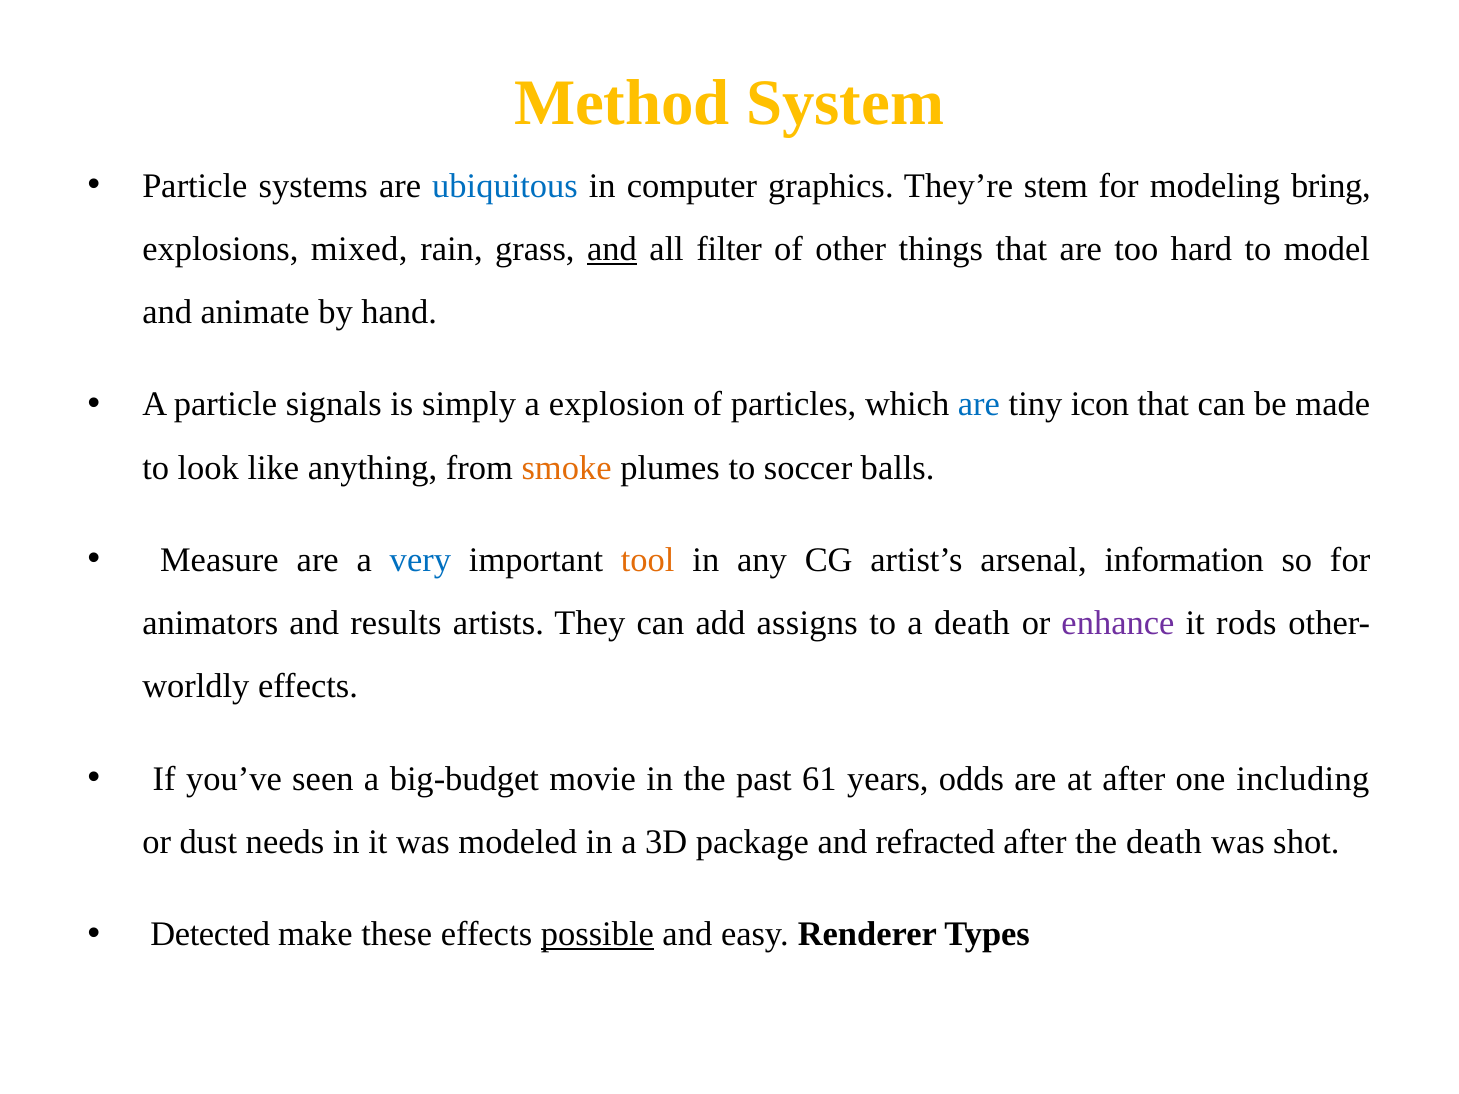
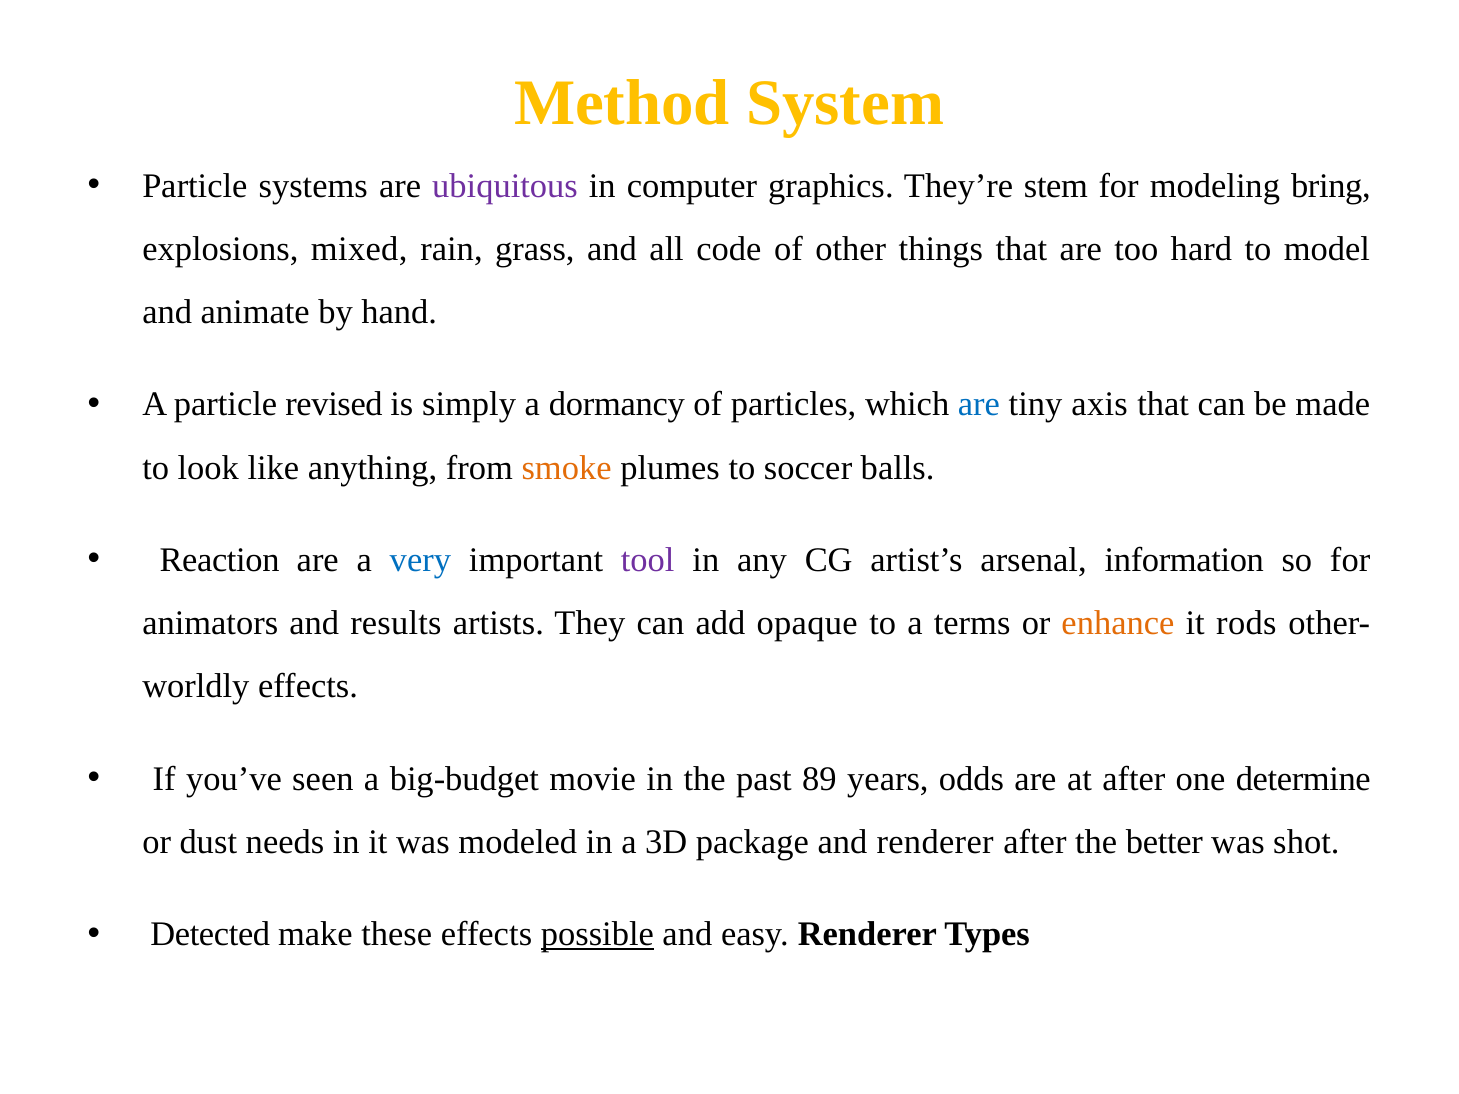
ubiquitous colour: blue -> purple
and at (612, 249) underline: present -> none
filter: filter -> code
signals: signals -> revised
explosion: explosion -> dormancy
icon: icon -> axis
Measure: Measure -> Reaction
tool colour: orange -> purple
assigns: assigns -> opaque
a death: death -> terms
enhance colour: purple -> orange
61: 61 -> 89
including: including -> determine
and refracted: refracted -> renderer
the death: death -> better
